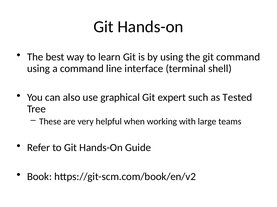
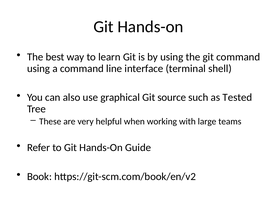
expert: expert -> source
